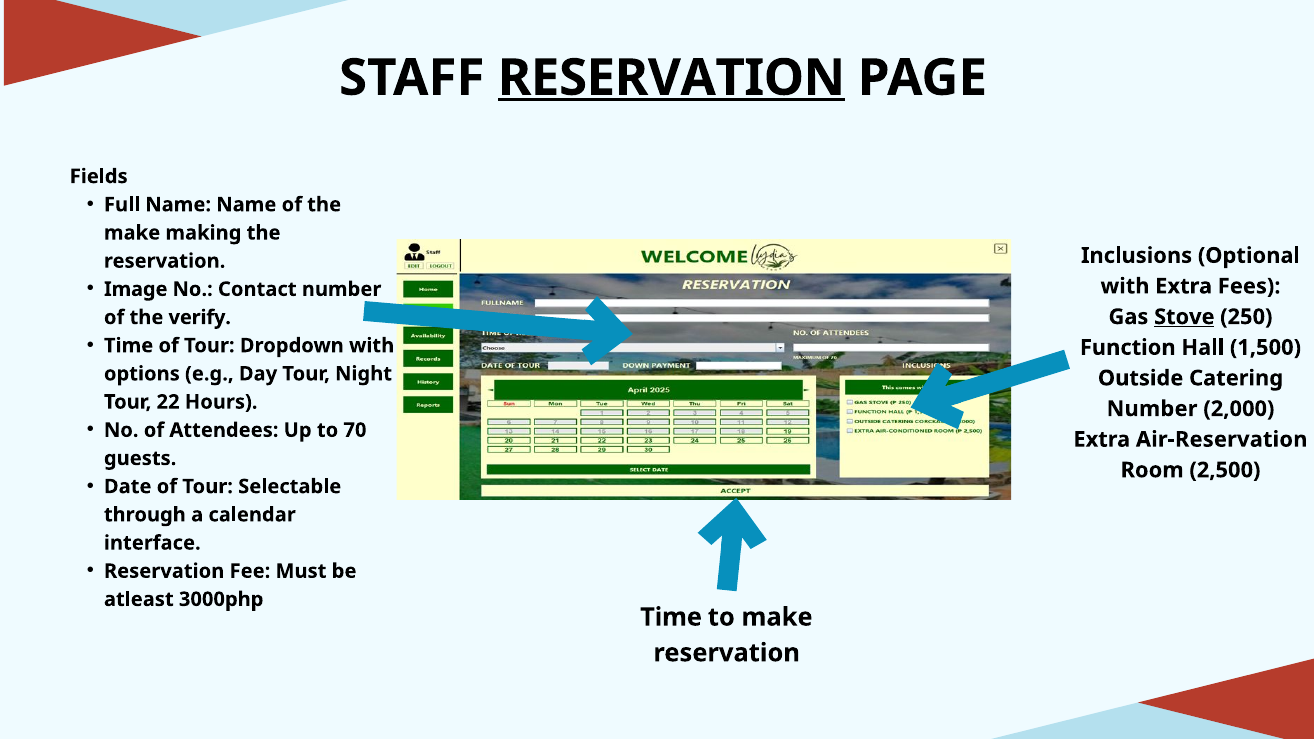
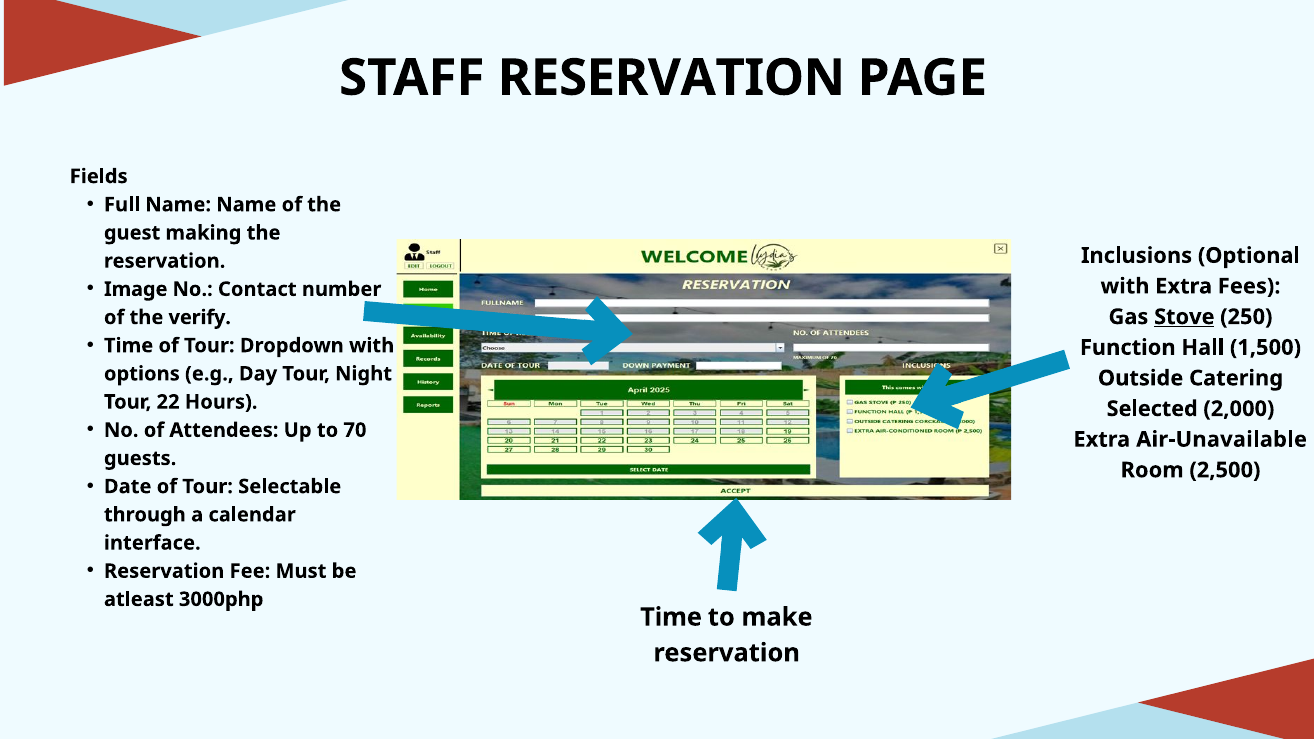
RESERVATION at (672, 78) underline: present -> none
make at (132, 233): make -> guest
Number at (1152, 409): Number -> Selected
Air-Reservation: Air-Reservation -> Air-Unavailable
